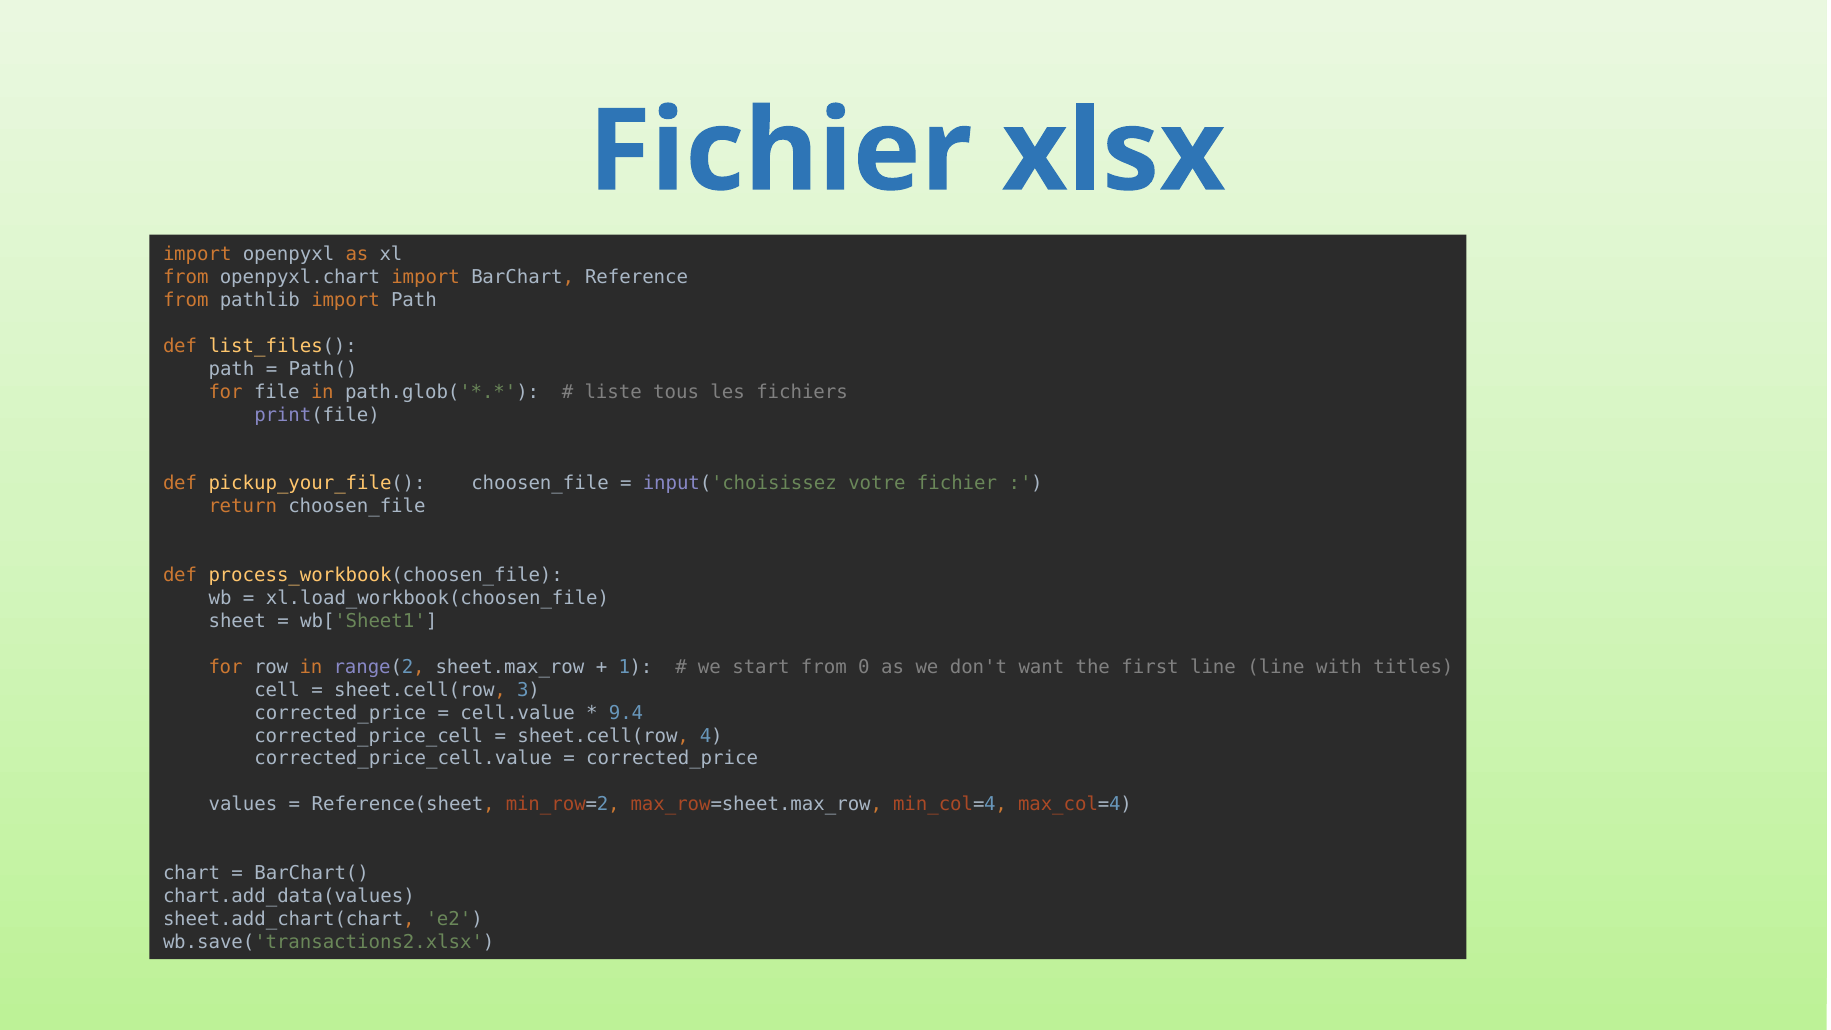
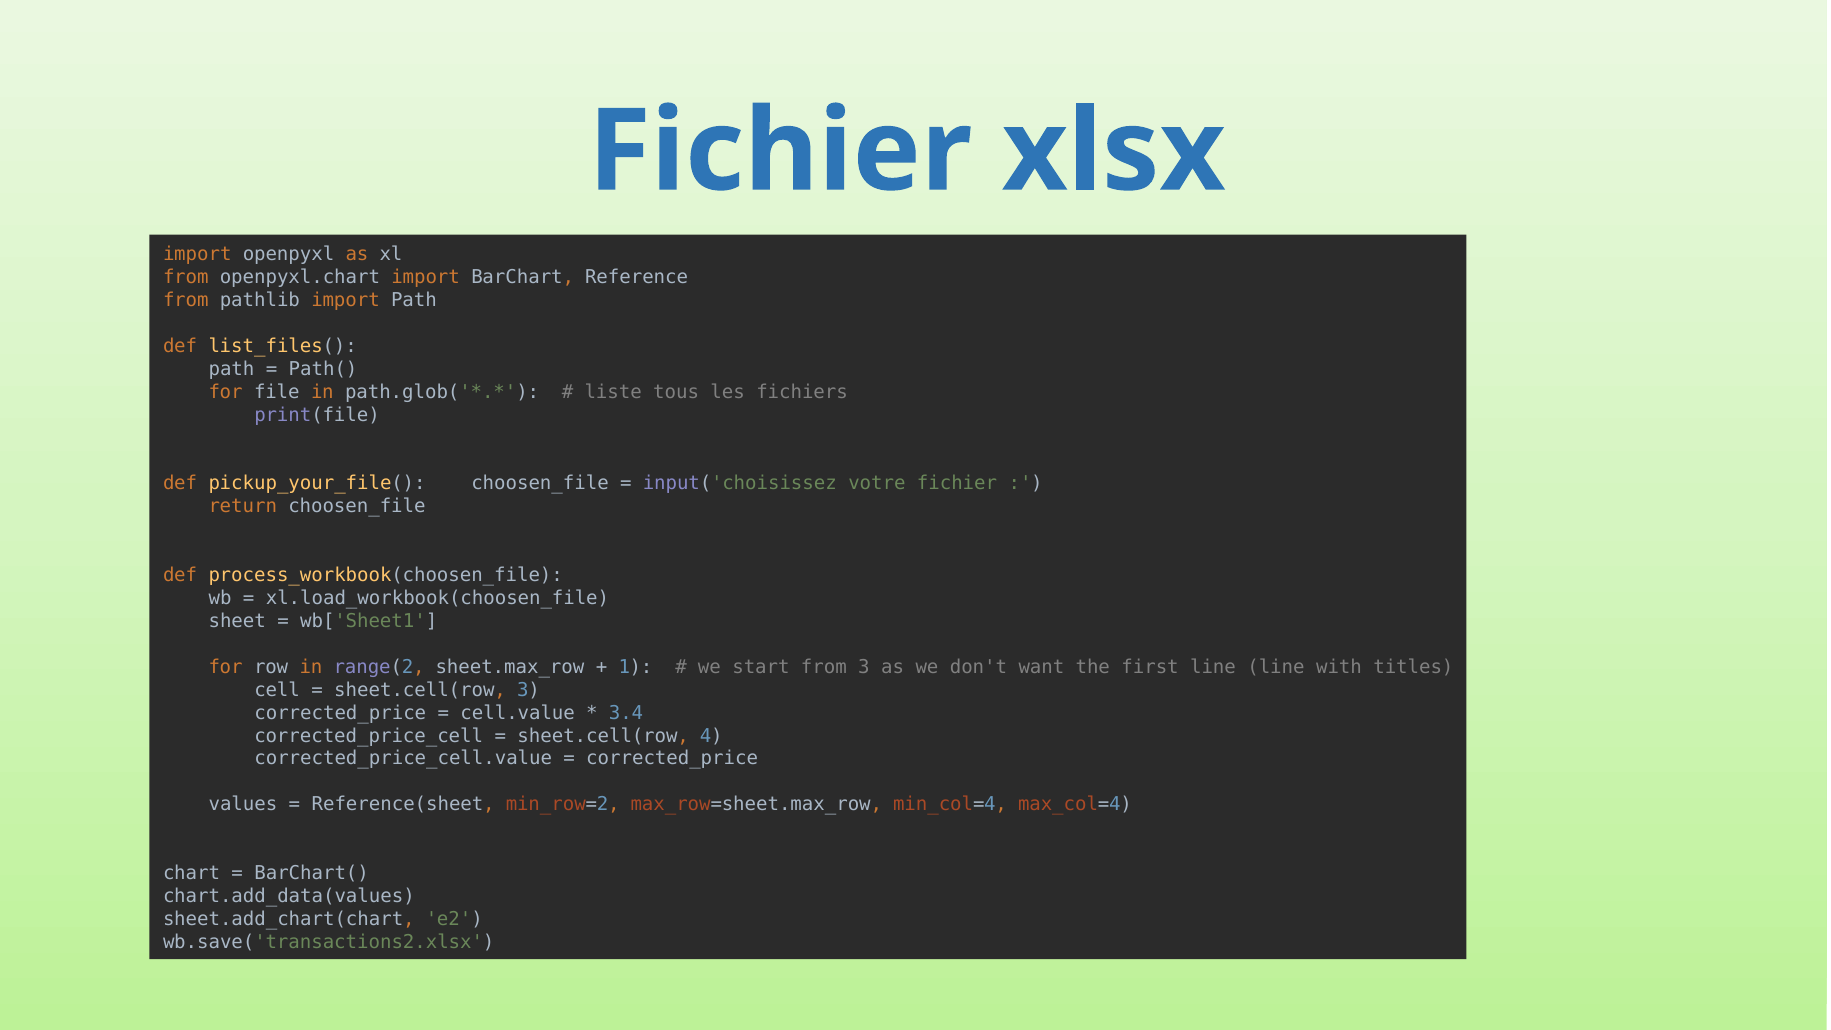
from 0: 0 -> 3
9.4: 9.4 -> 3.4
